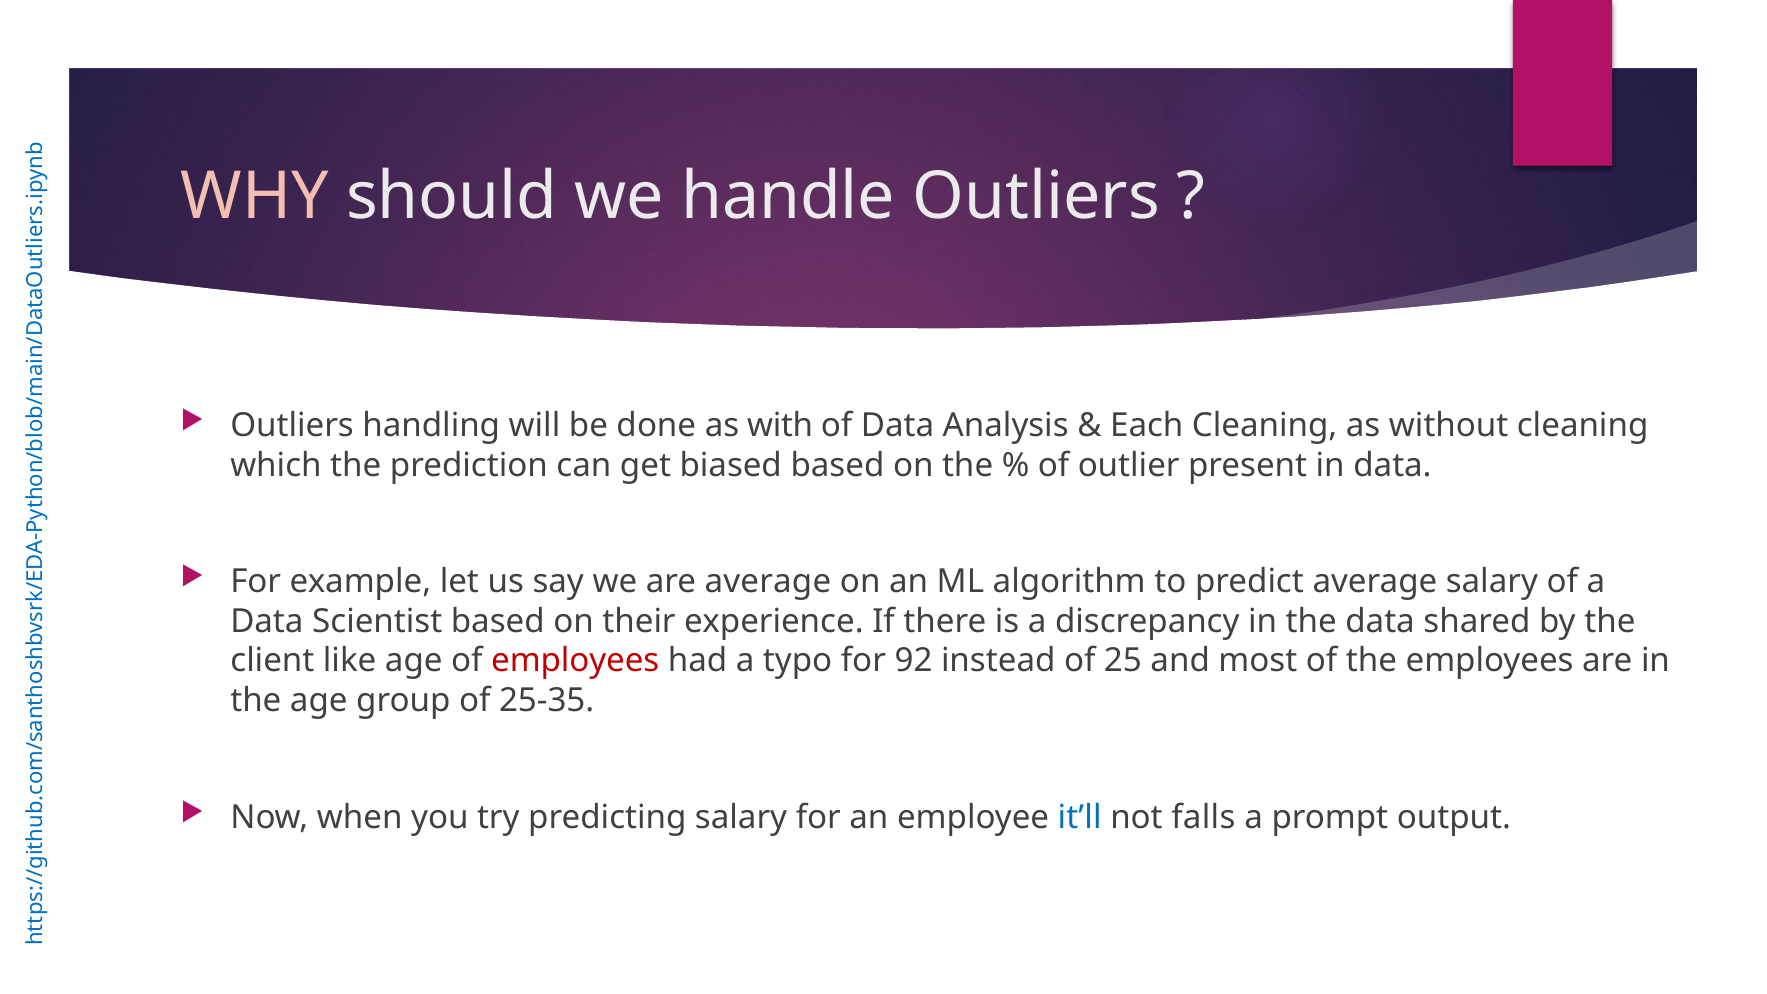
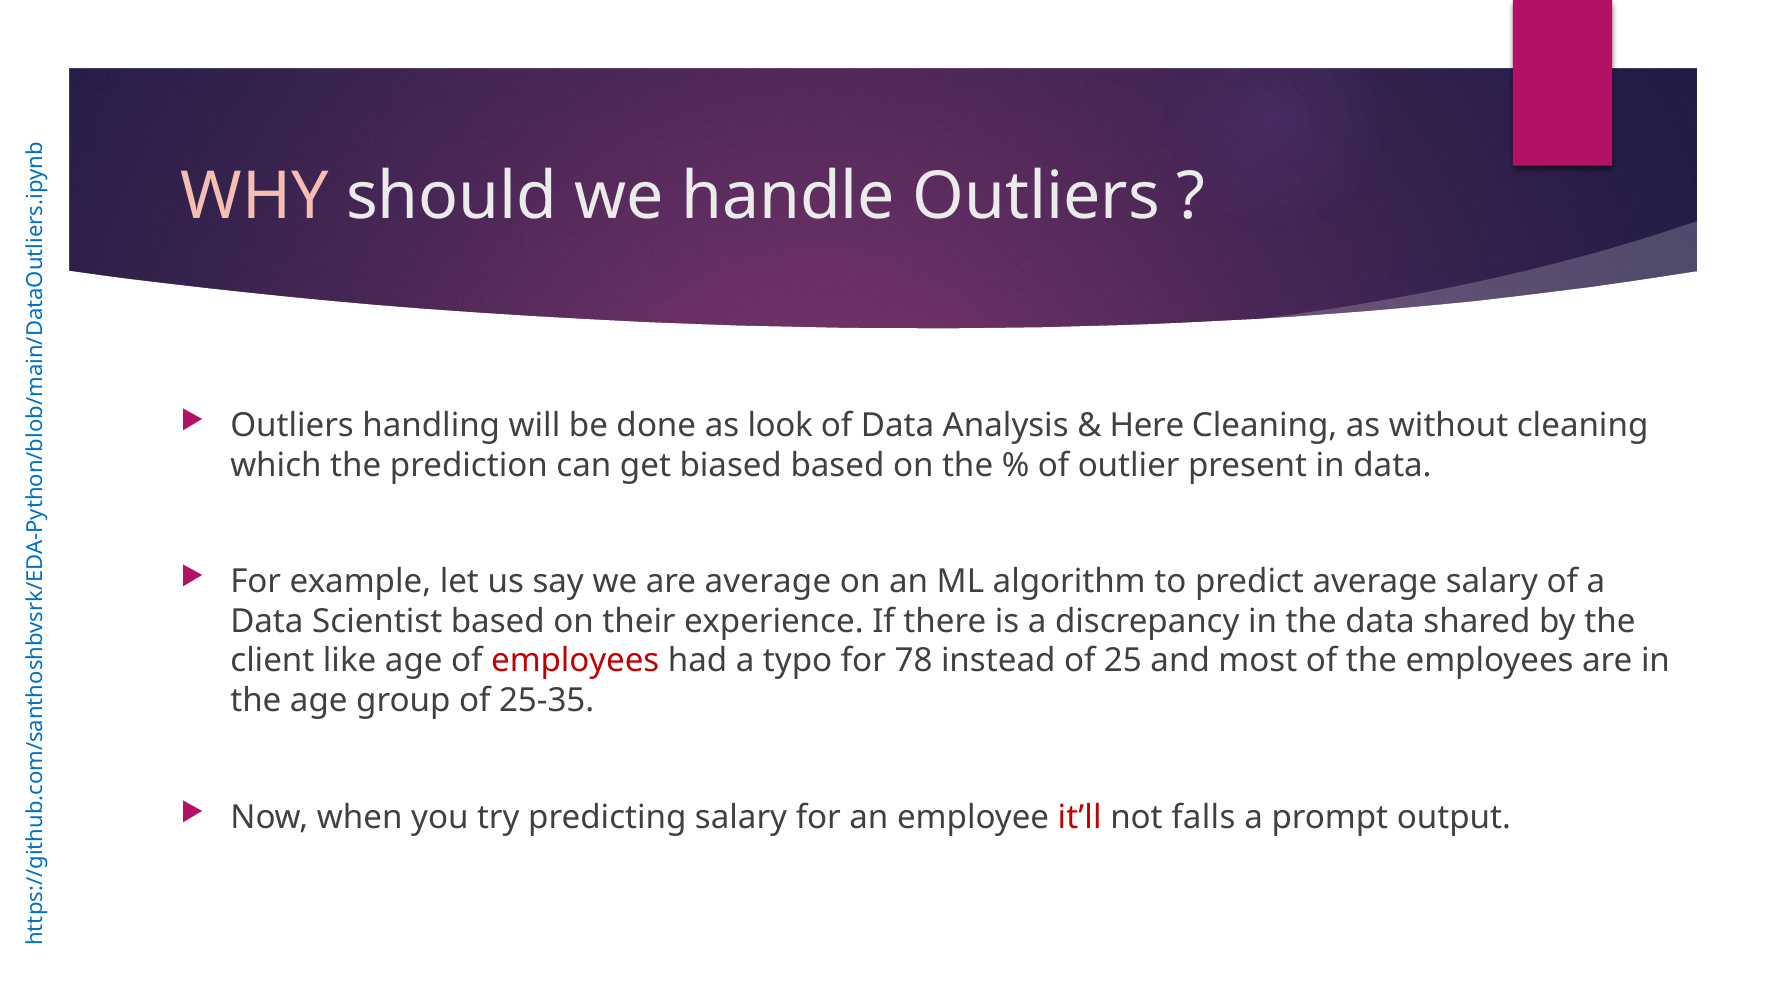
with: with -> look
Each: Each -> Here
92: 92 -> 78
it’ll colour: blue -> red
